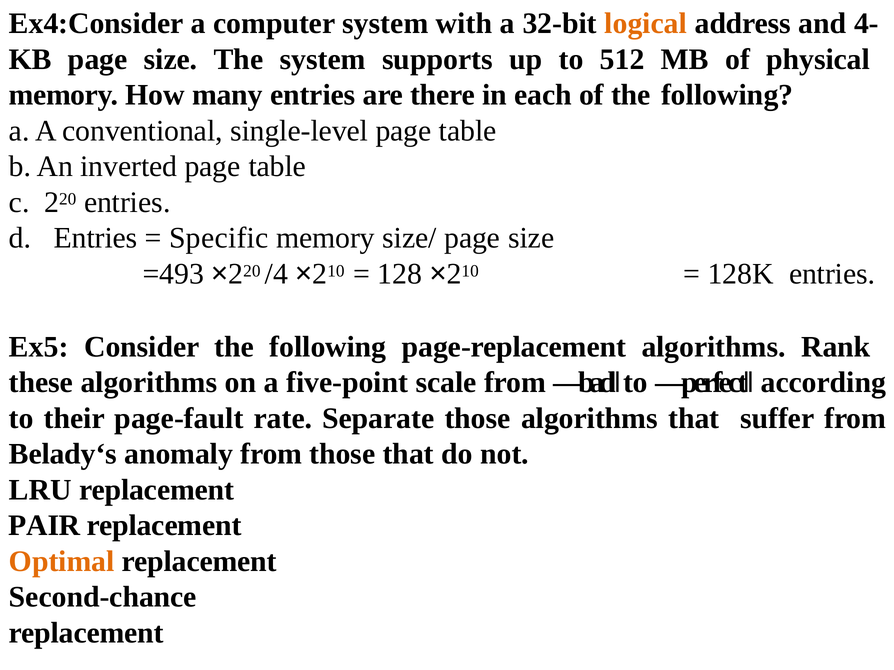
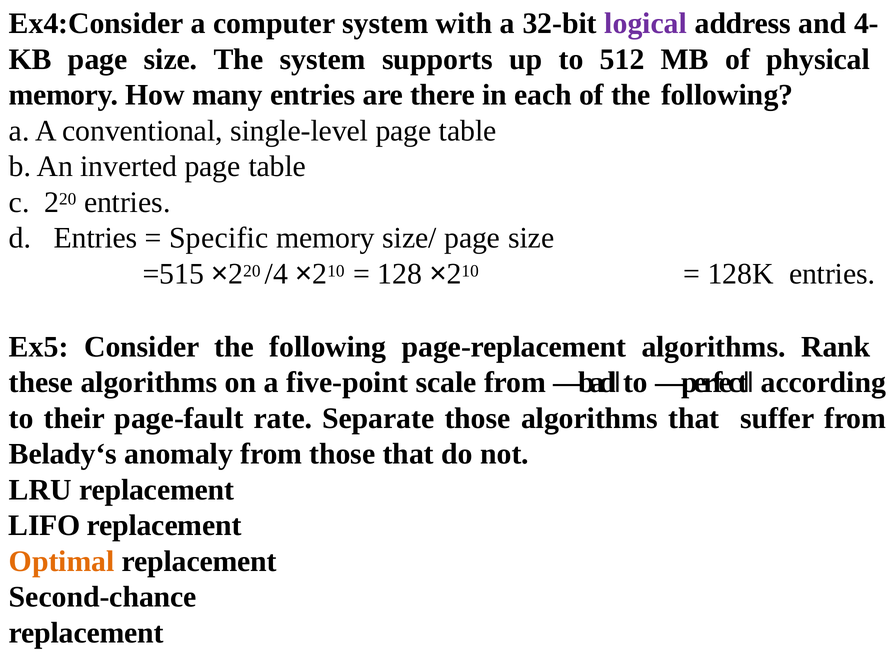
logical colour: orange -> purple
=493: =493 -> =515
PAIR: PAIR -> LIFO
